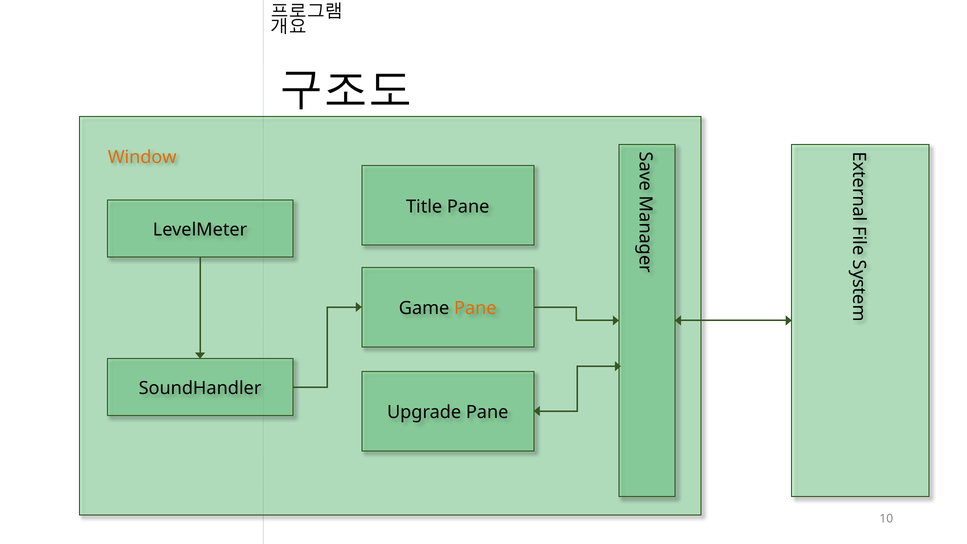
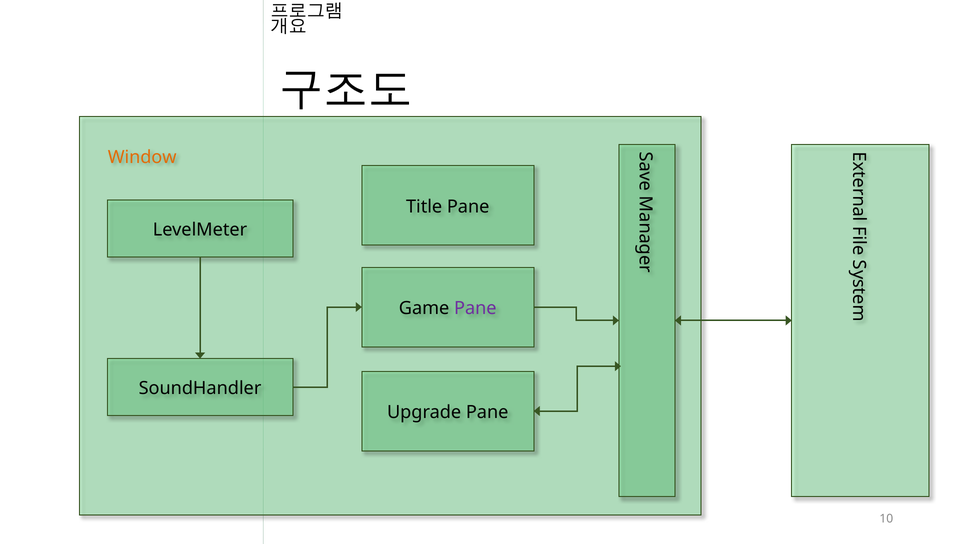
Pane at (475, 308) colour: orange -> purple
